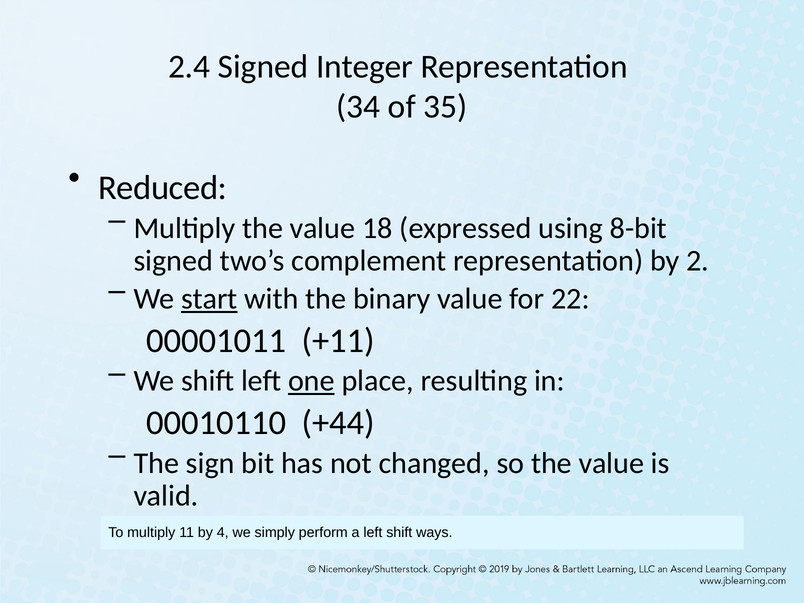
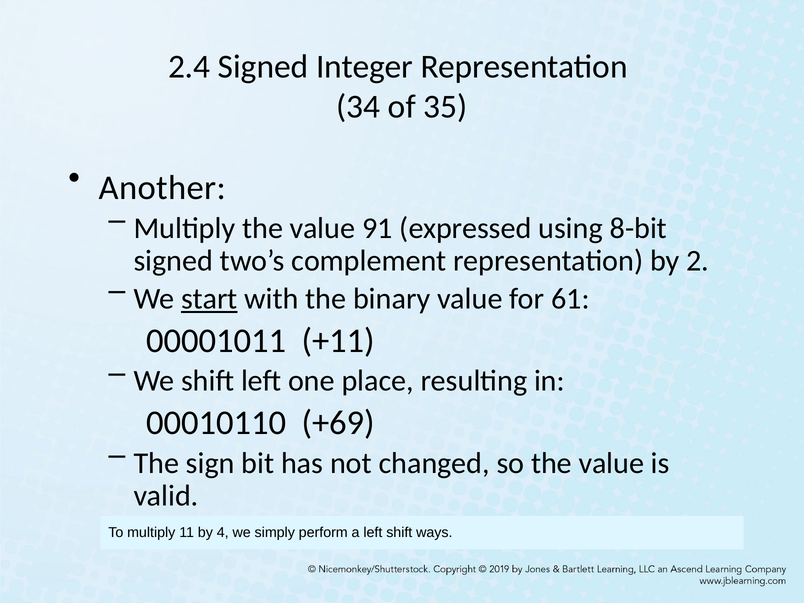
Reduced: Reduced -> Another
18: 18 -> 91
22: 22 -> 61
one underline: present -> none
+44: +44 -> +69
